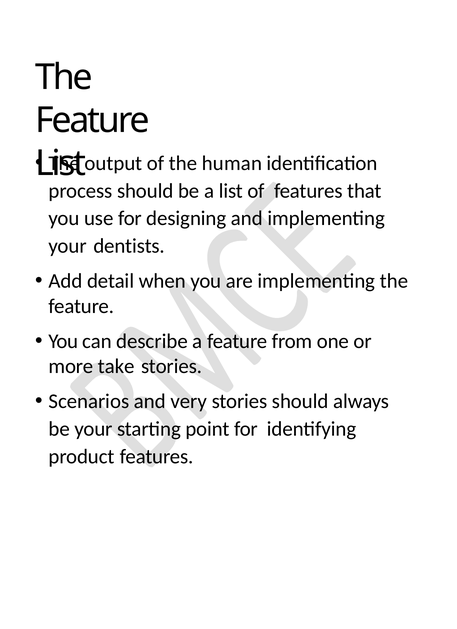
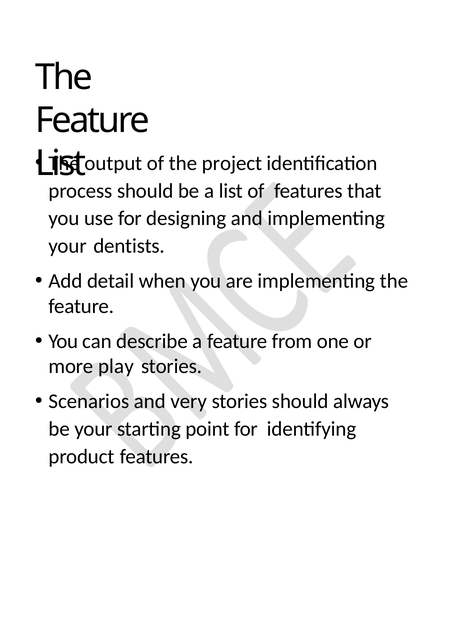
human: human -> project
take: take -> play
